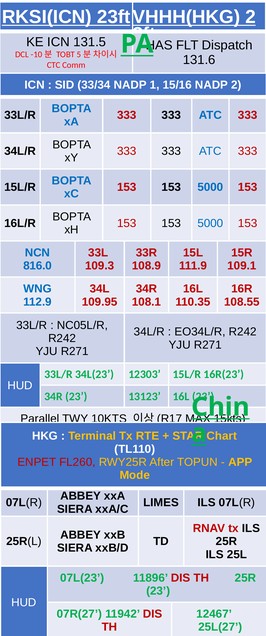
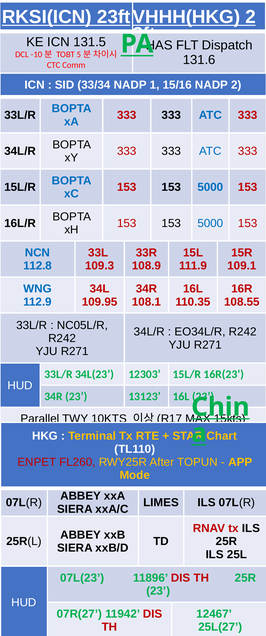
816.0: 816.0 -> 112.8
